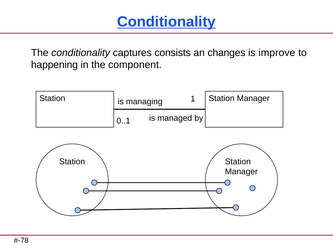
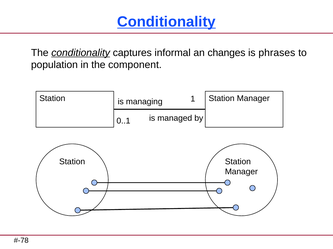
conditionality at (81, 53) underline: none -> present
consists: consists -> informal
improve: improve -> phrases
happening: happening -> population
